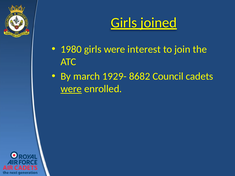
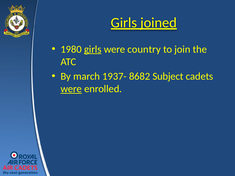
girls at (93, 49) underline: none -> present
interest: interest -> country
1929-: 1929- -> 1937-
Council: Council -> Subject
